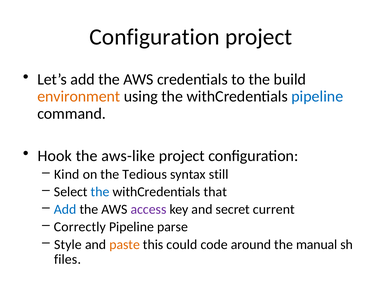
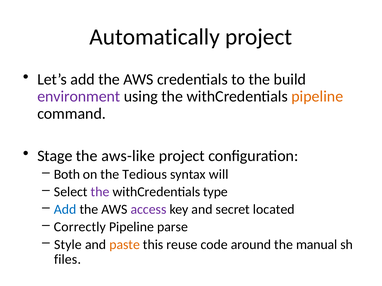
Configuration at (155, 37): Configuration -> Automatically
environment colour: orange -> purple
pipeline at (317, 97) colour: blue -> orange
Hook: Hook -> Stage
Kind: Kind -> Both
still: still -> will
the at (100, 192) colour: blue -> purple
that: that -> type
current: current -> located
could: could -> reuse
